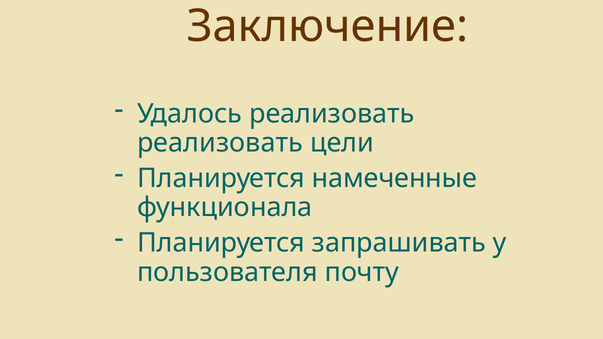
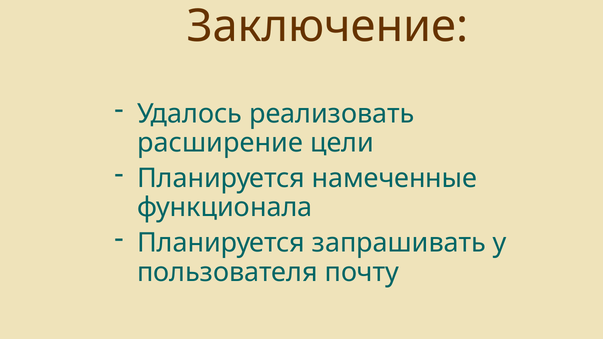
реализовать at (220, 143): реализовать -> расширение
